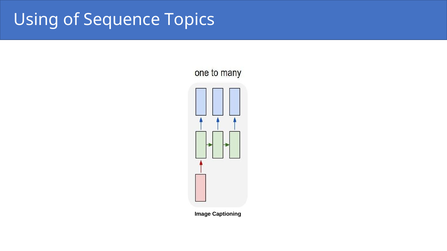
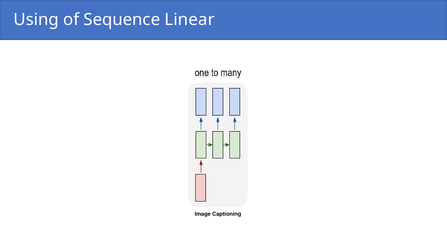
Topics: Topics -> Linear
